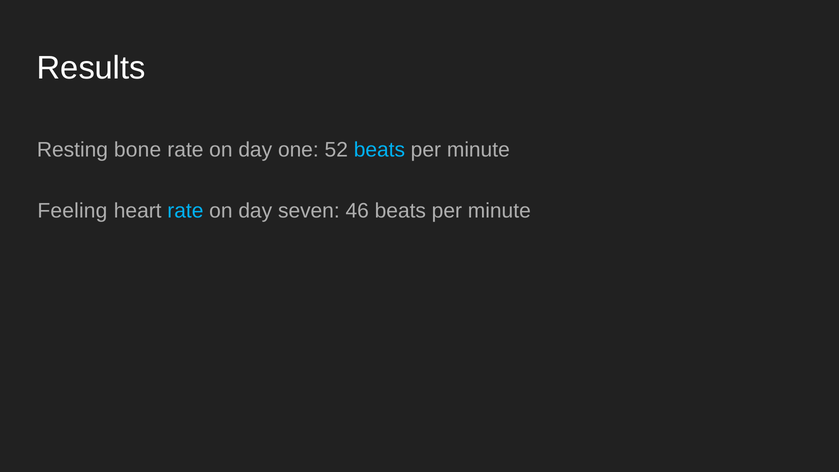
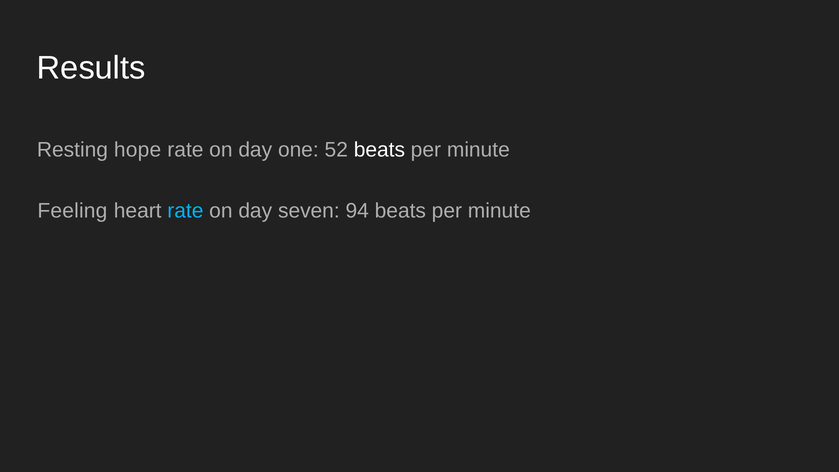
bone: bone -> hope
beats at (379, 150) colour: light blue -> white
46: 46 -> 94
